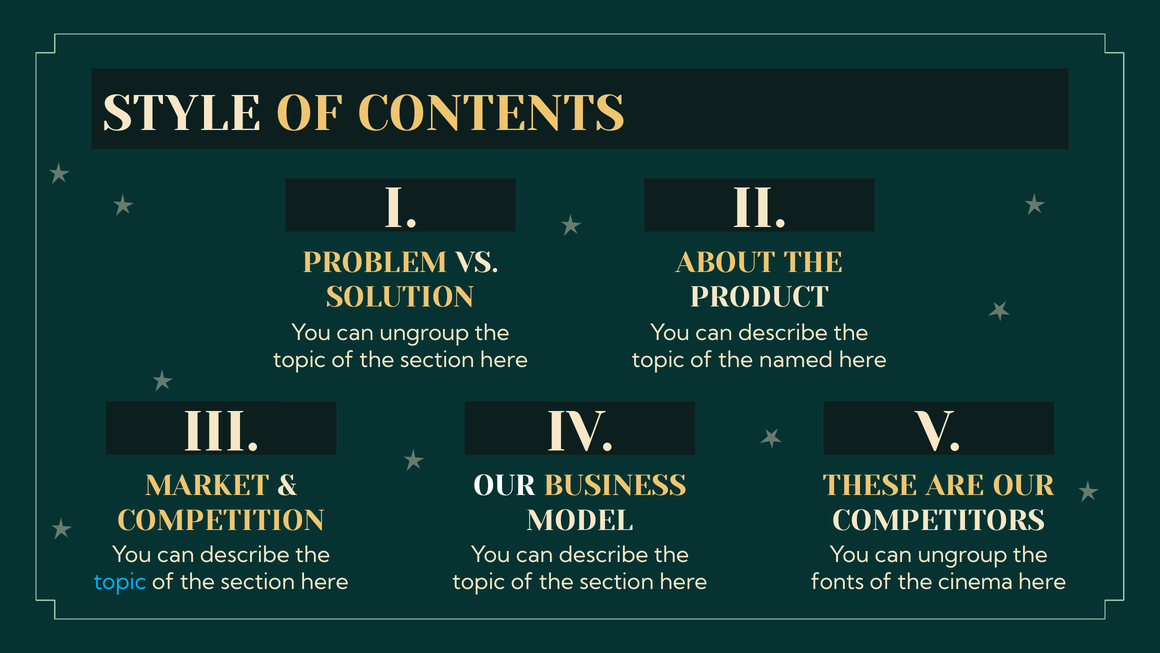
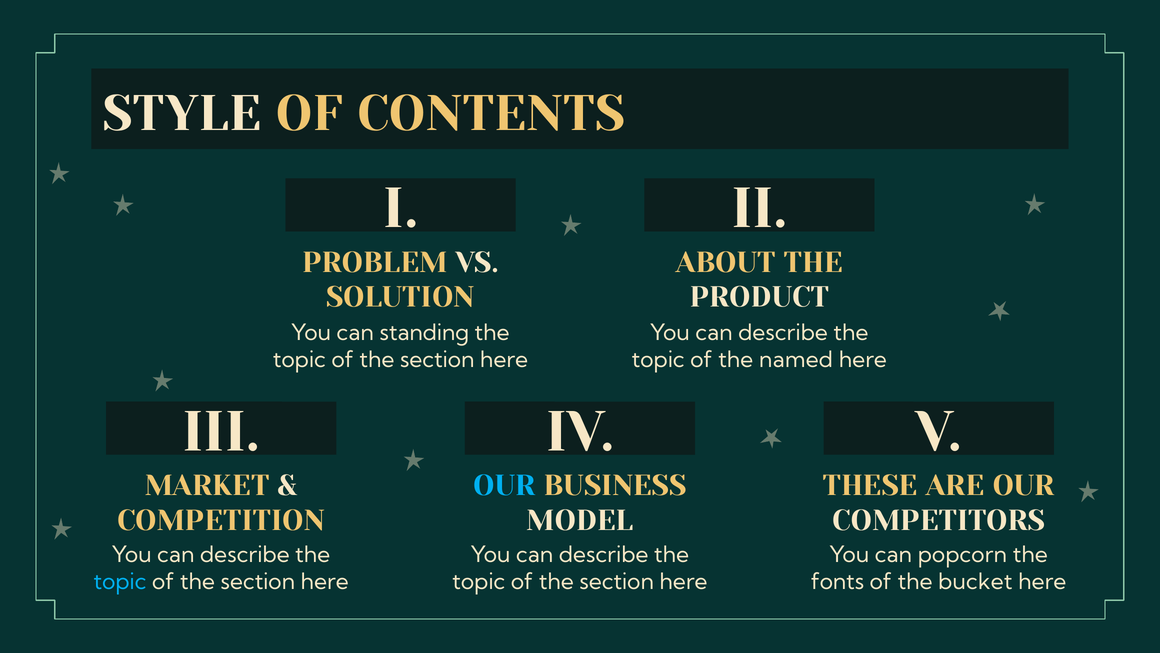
ungroup at (424, 333): ungroup -> standing
OUR at (505, 486) colour: white -> light blue
ungroup at (963, 554): ungroup -> popcorn
cinema: cinema -> bucket
